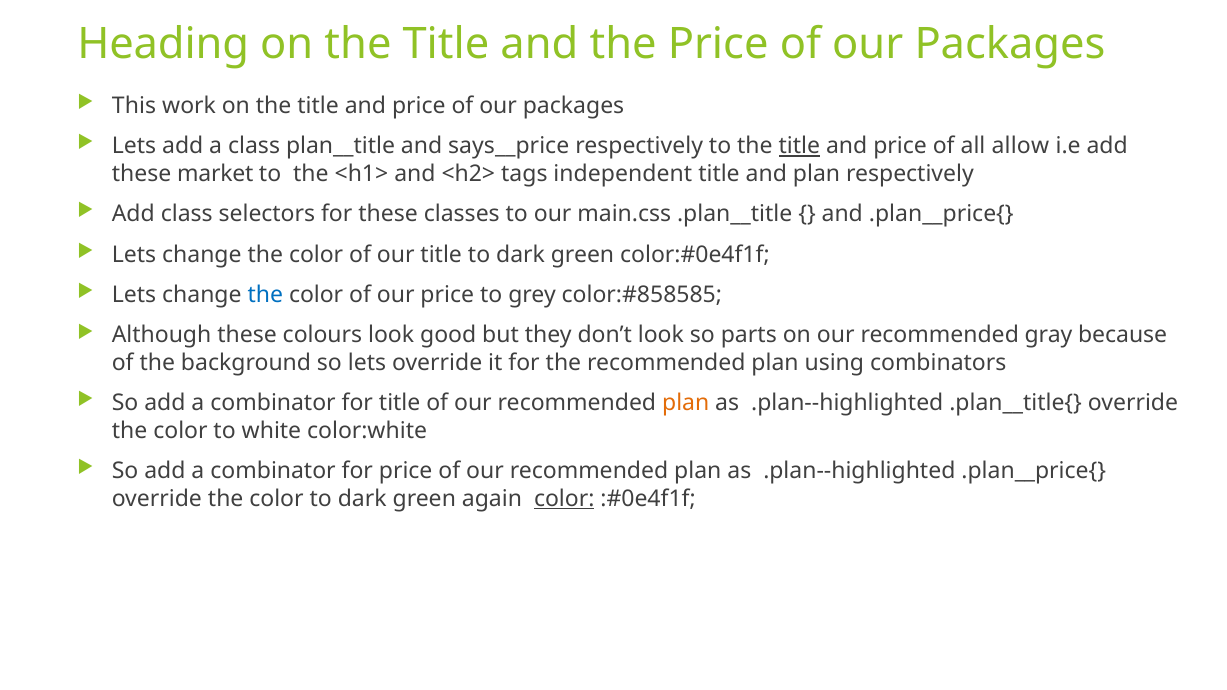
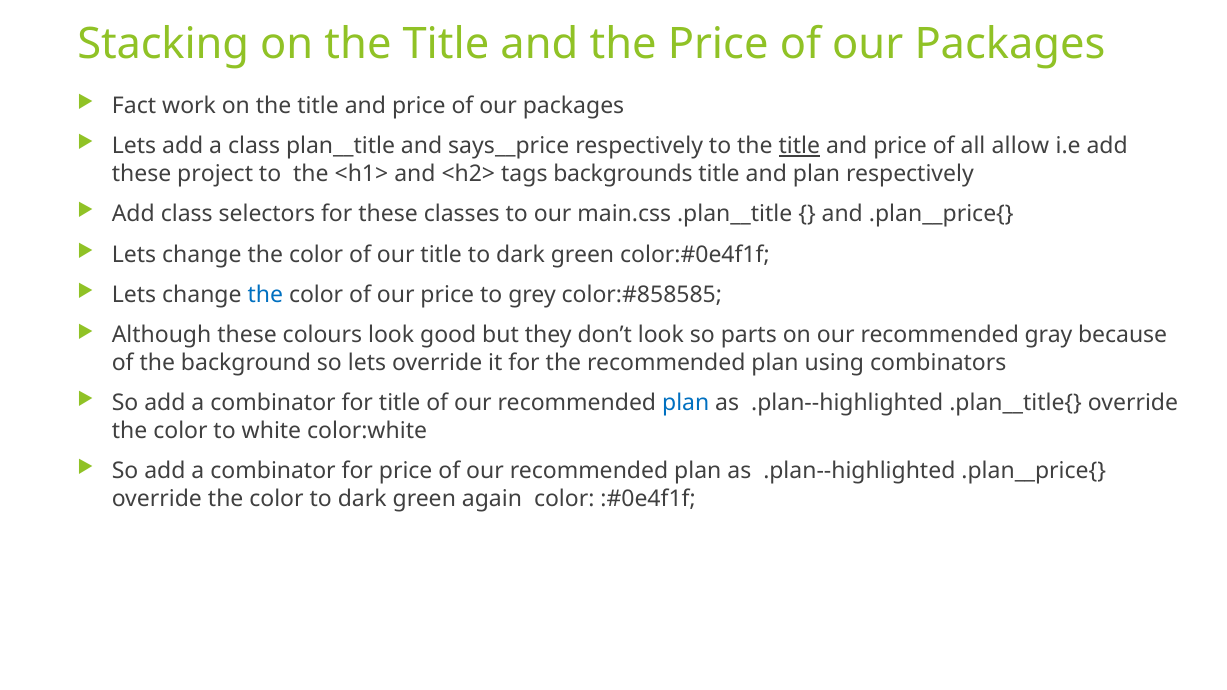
Heading: Heading -> Stacking
This: This -> Fact
market: market -> project
independent: independent -> backgrounds
plan at (686, 403) colour: orange -> blue
color at (564, 499) underline: present -> none
